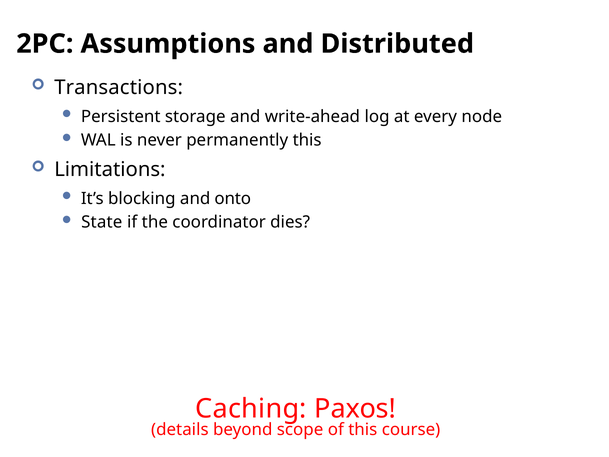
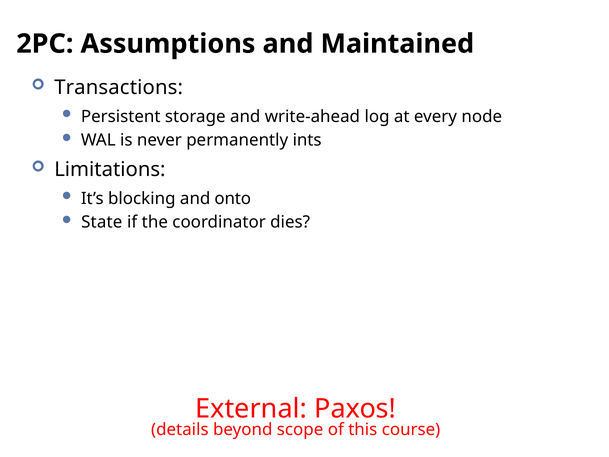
Distributed: Distributed -> Maintained
permanently this: this -> ints
Caching: Caching -> External
